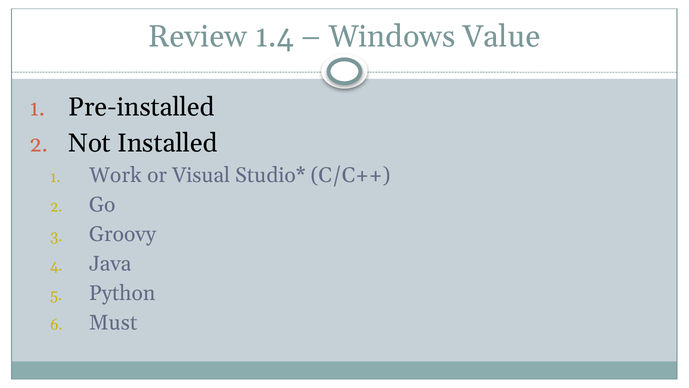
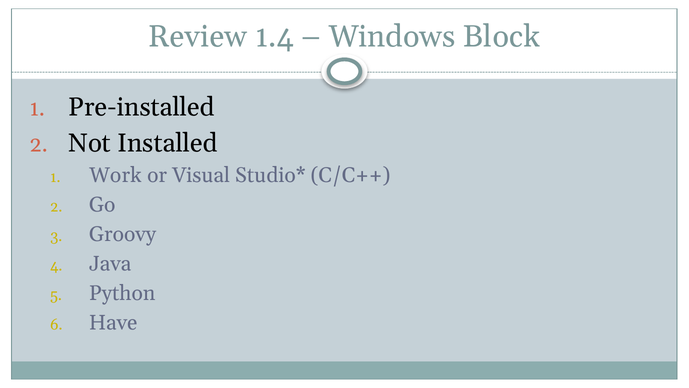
Value: Value -> Block
Must: Must -> Have
